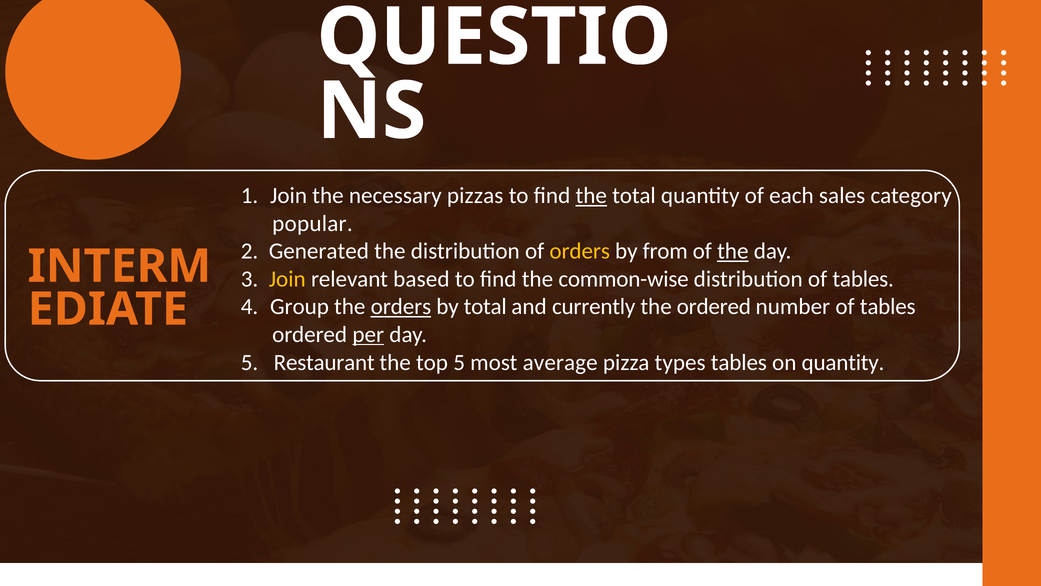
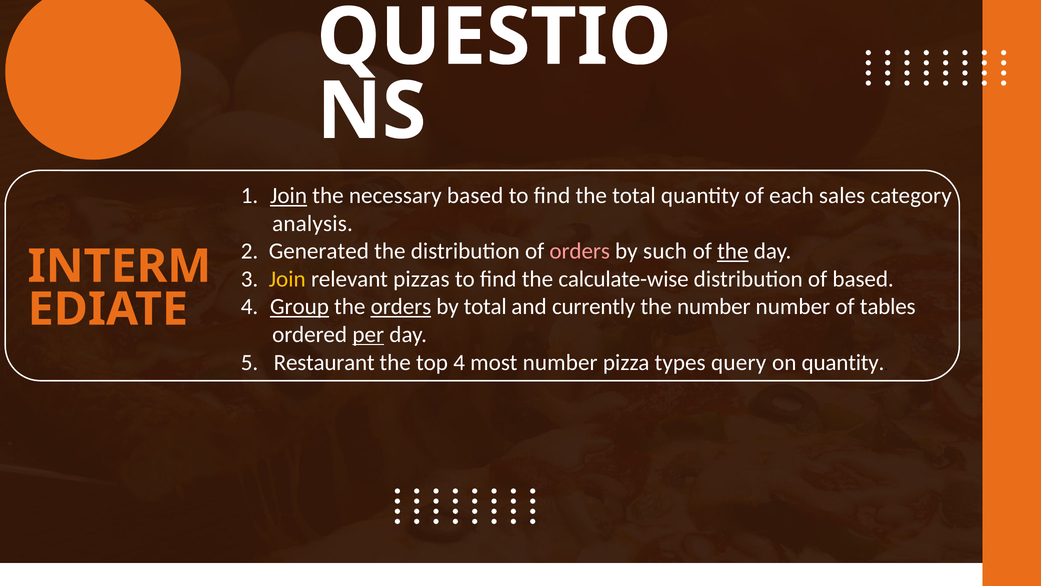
Join at (289, 196) underline: none -> present
necessary pizzas: pizzas -> based
the at (591, 196) underline: present -> none
popular: popular -> analysis
orders at (580, 251) colour: yellow -> pink
from: from -> such
based: based -> pizzas
common-wise: common-wise -> calculate-wise
distribution of tables: tables -> based
Group underline: none -> present
the ordered: ordered -> number
top 5: 5 -> 4
most average: average -> number
types tables: tables -> query
